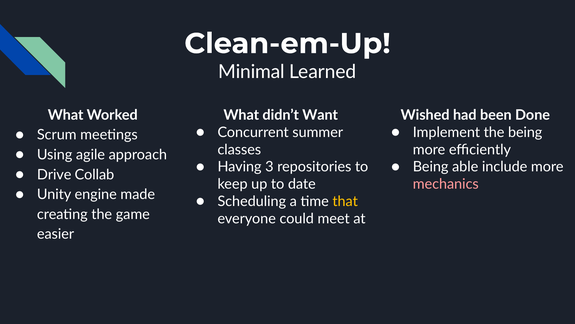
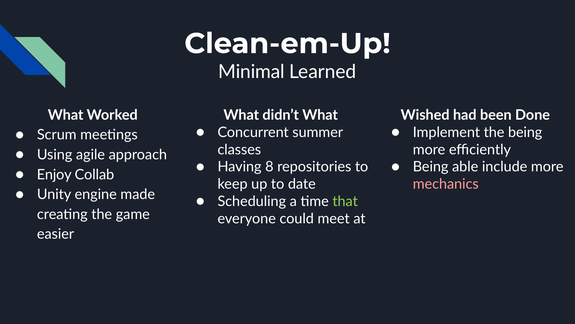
didn’t Want: Want -> What
3: 3 -> 8
Drive: Drive -> Enjoy
that colour: yellow -> light green
